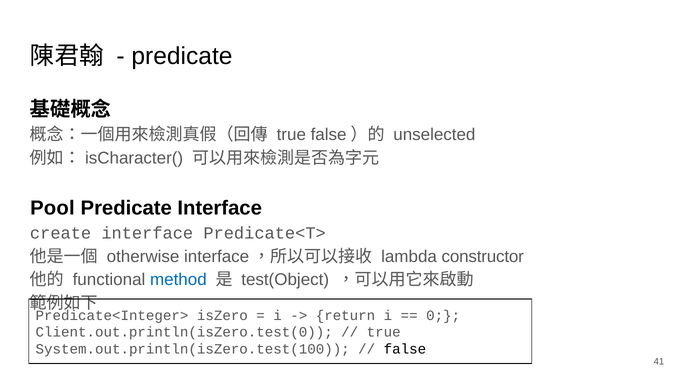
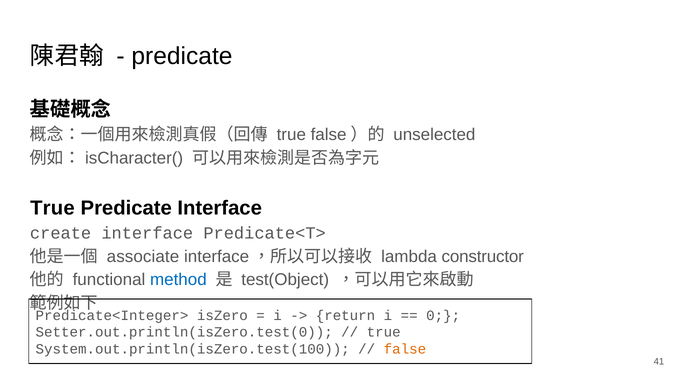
Pool at (52, 208): Pool -> True
otherwise: otherwise -> associate
Client.out.println(isZero.test(0: Client.out.println(isZero.test(0 -> Setter.out.println(isZero.test(0
false at (405, 350) colour: black -> orange
